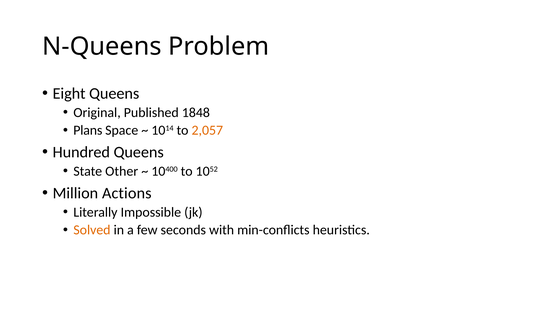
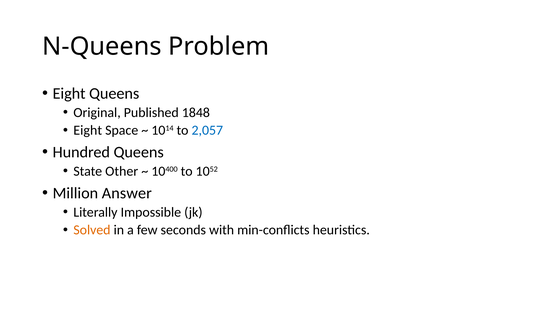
Plans at (88, 131): Plans -> Eight
2,057 colour: orange -> blue
Actions: Actions -> Answer
